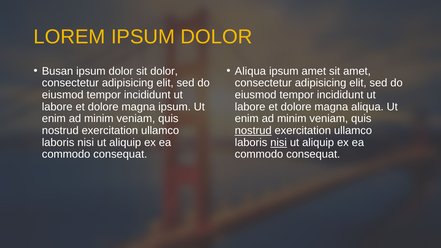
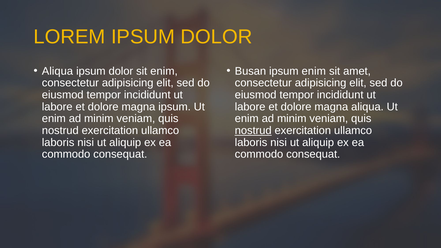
Busan at (58, 71): Busan -> Aliqua
sit dolor: dolor -> enim
Aliqua at (250, 71): Aliqua -> Busan
ipsum amet: amet -> enim
nisi at (279, 142) underline: present -> none
